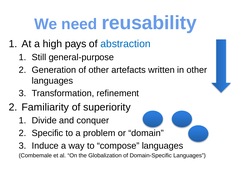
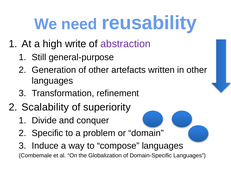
pays: pays -> write
abstraction colour: blue -> purple
Familiarity: Familiarity -> Scalability
